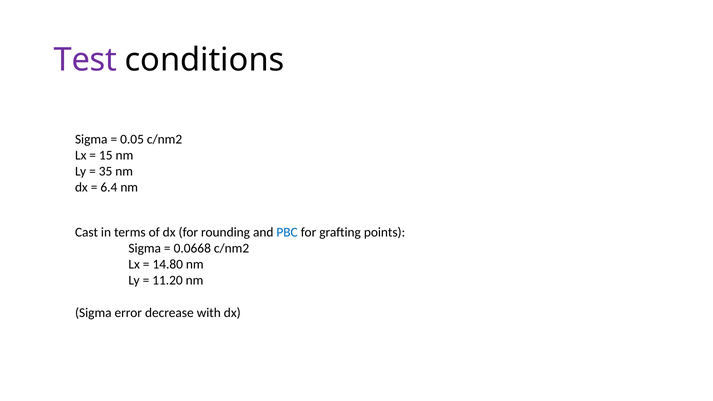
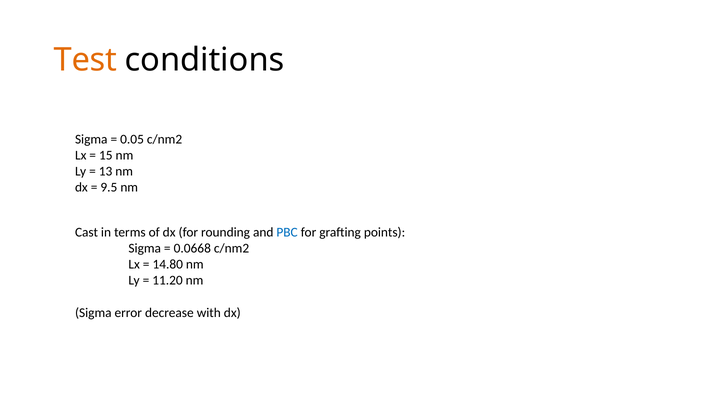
Test colour: purple -> orange
35: 35 -> 13
6.4: 6.4 -> 9.5
